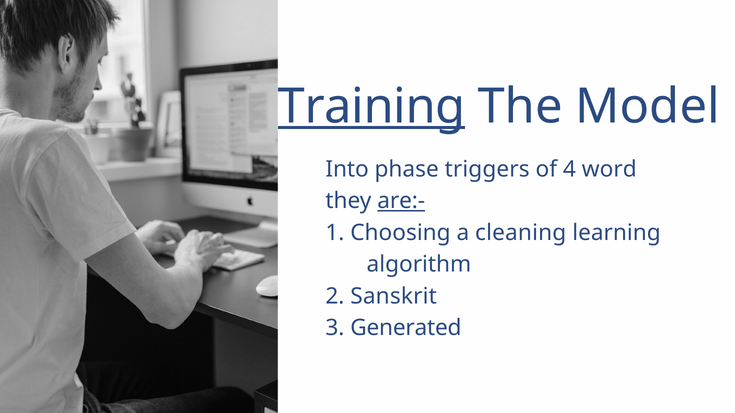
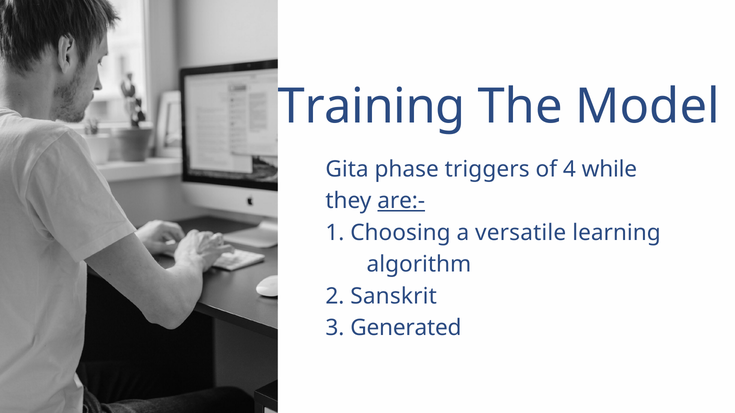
Training underline: present -> none
Into: Into -> Gita
word: word -> while
cleaning: cleaning -> versatile
